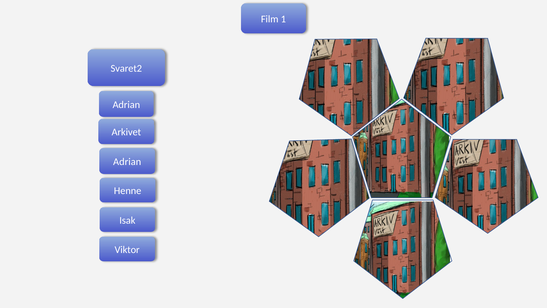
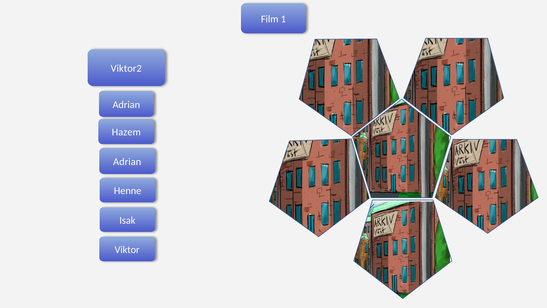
Svaret2: Svaret2 -> Viktor2
Arkivet: Arkivet -> Hazem
